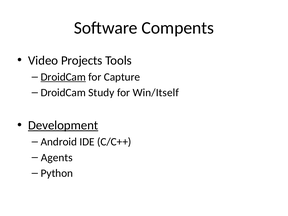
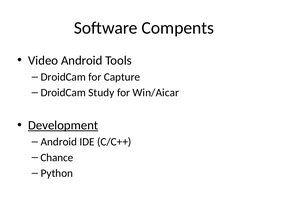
Video Projects: Projects -> Android
DroidCam at (63, 77) underline: present -> none
Win/Itself: Win/Itself -> Win/Aicar
Agents: Agents -> Chance
